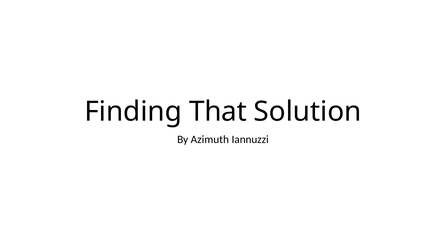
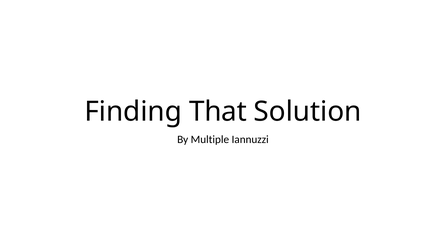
Azimuth: Azimuth -> Multiple
